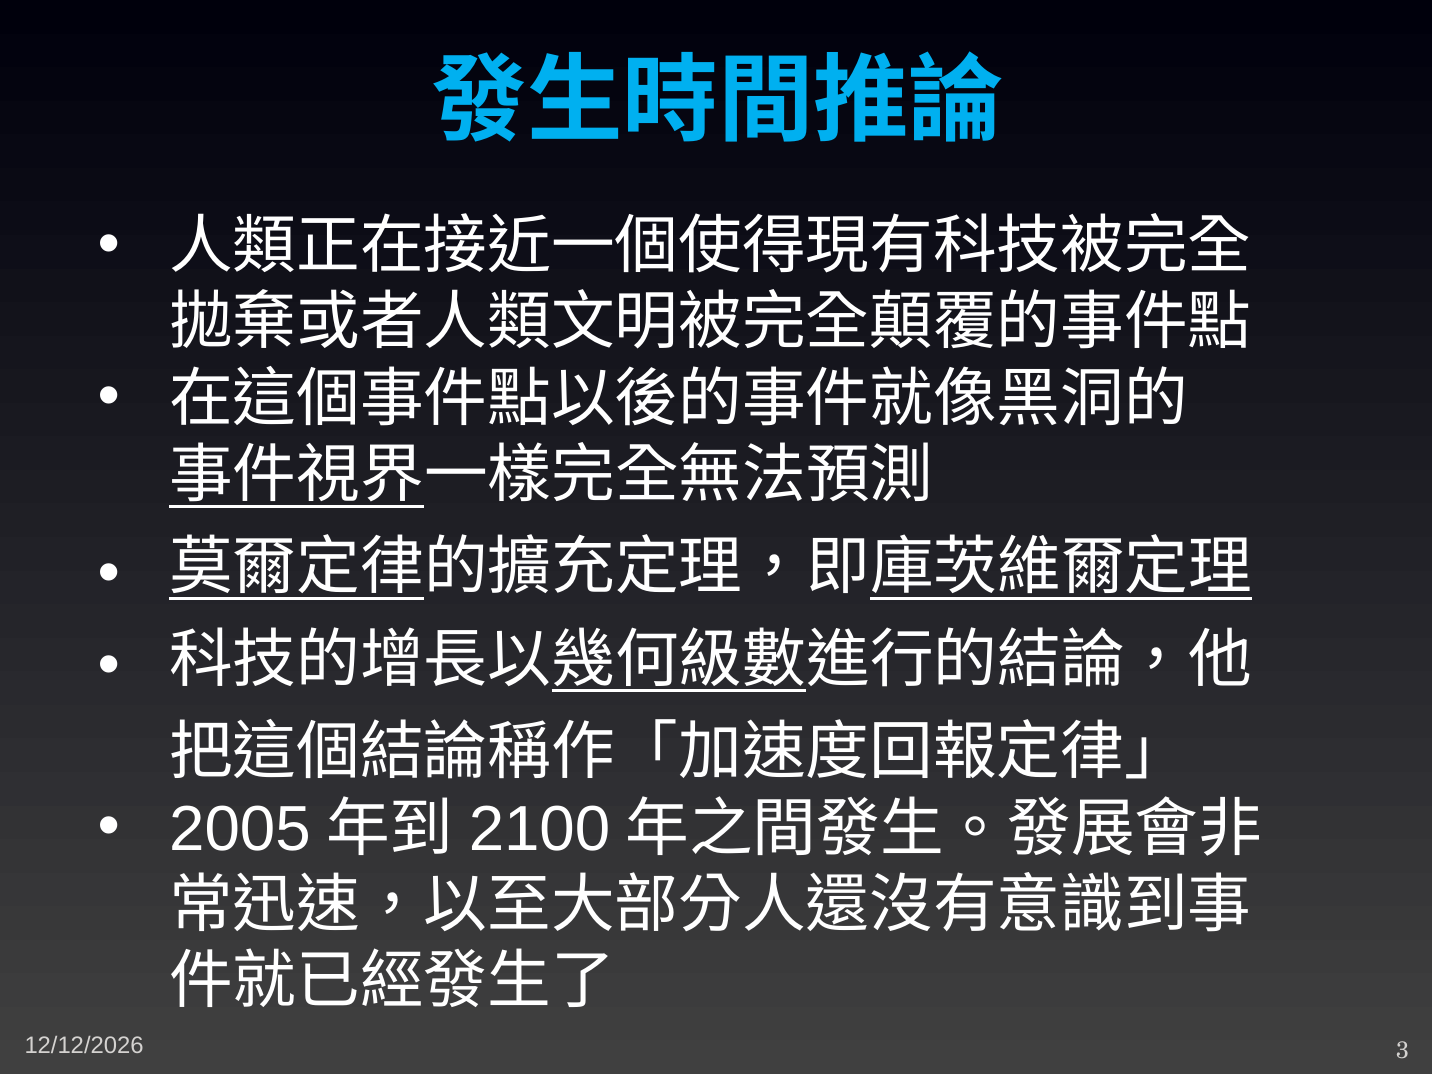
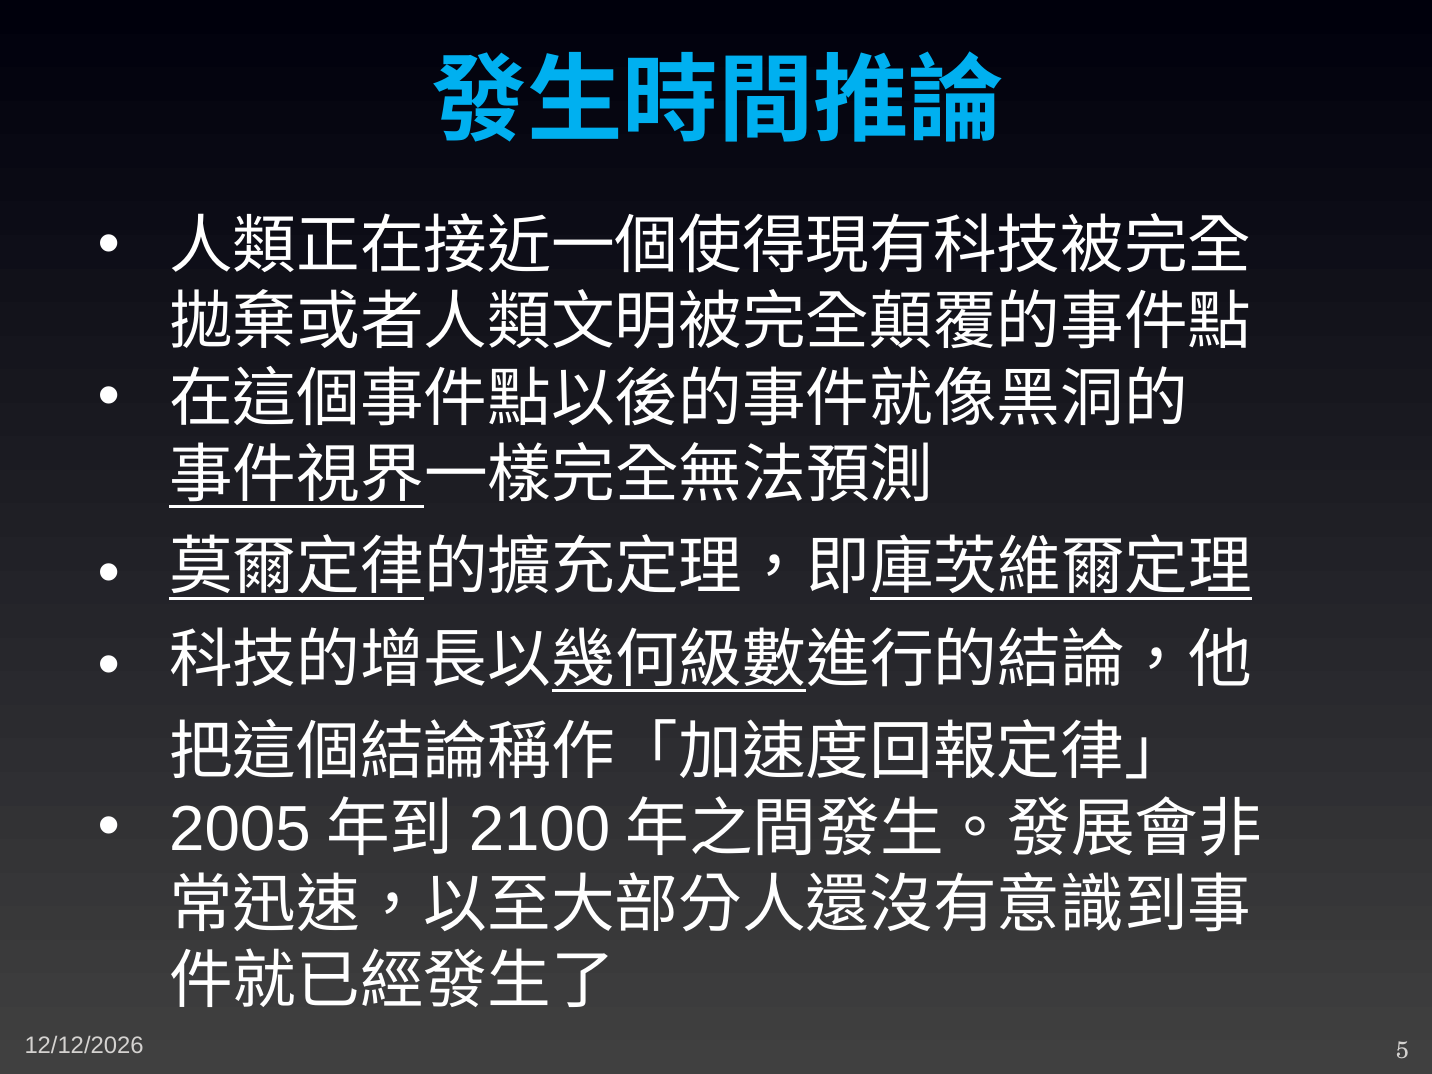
3: 3 -> 5
